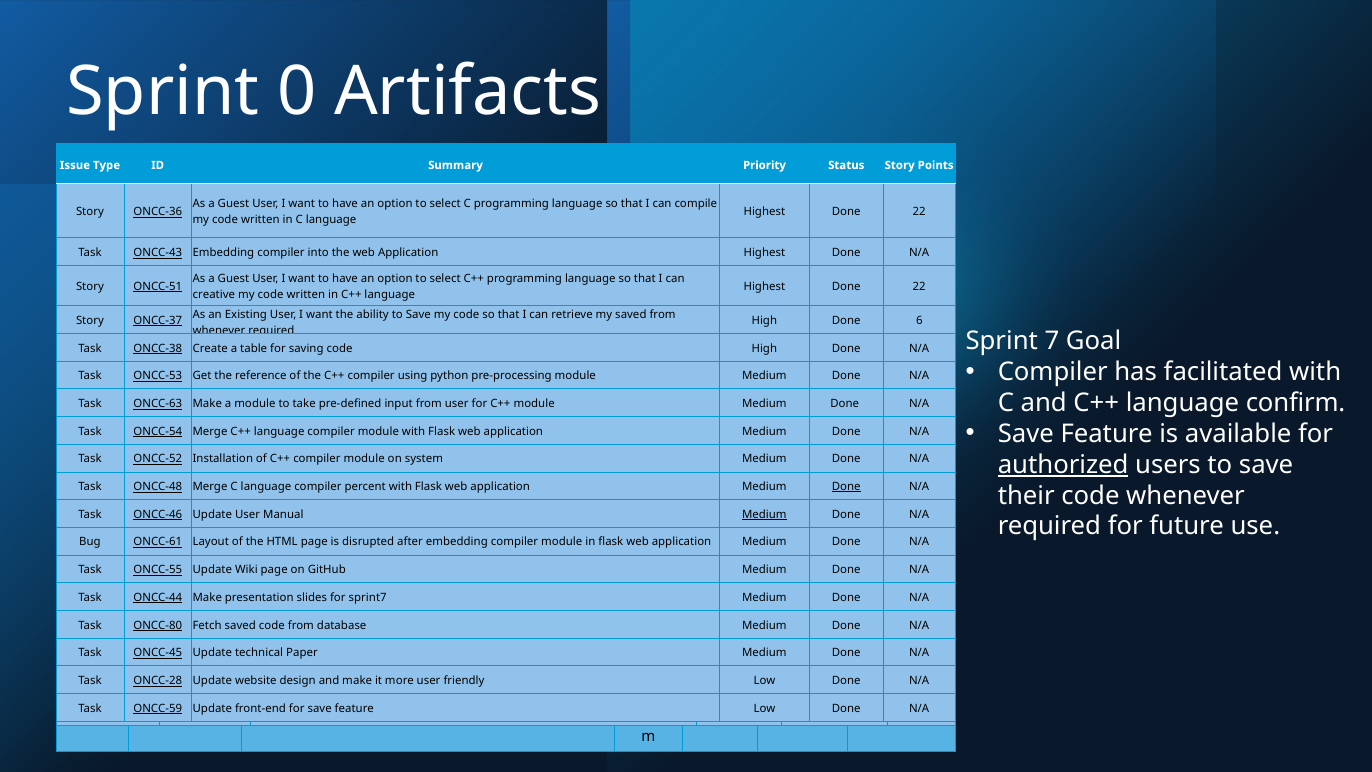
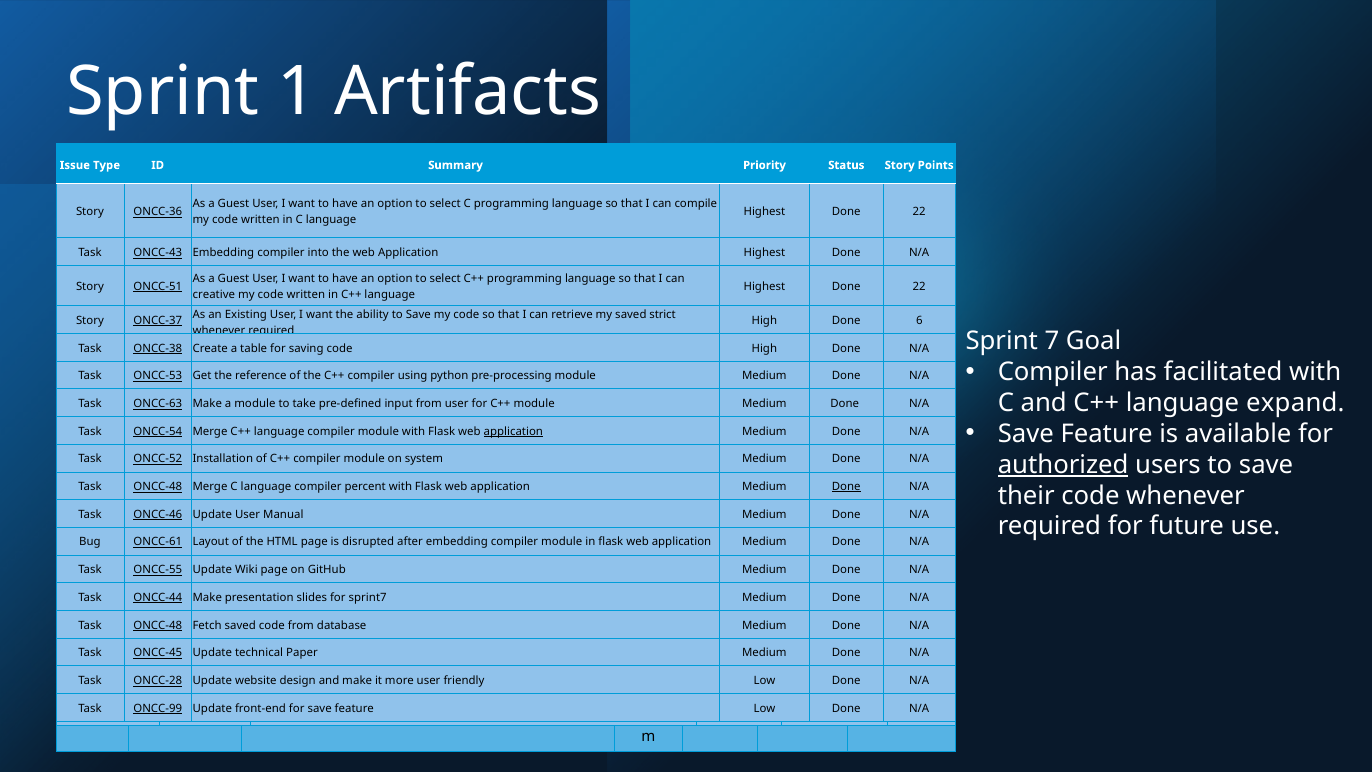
Sprint 0: 0 -> 1
from at (663, 314): from -> strict
confirm: confirm -> expand
application at (513, 431) underline: none -> present
Medium at (764, 514) underline: present -> none
ONCC-80 at (158, 625): ONCC-80 -> ONCC-48
ONCC-59: ONCC-59 -> ONCC-99
